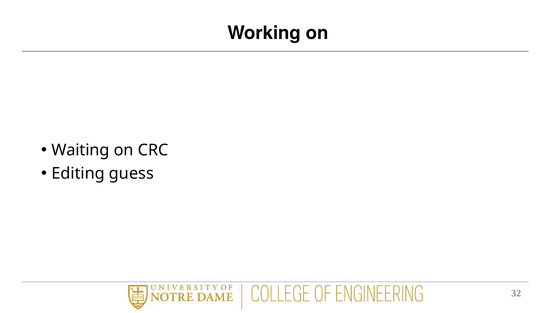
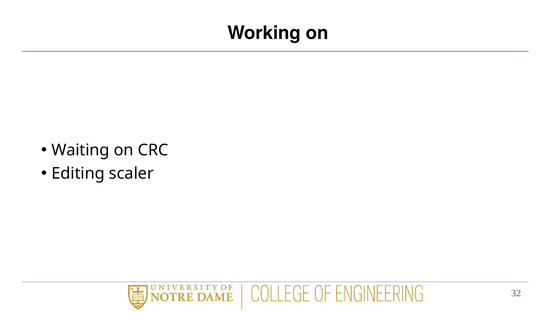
guess: guess -> scaler
